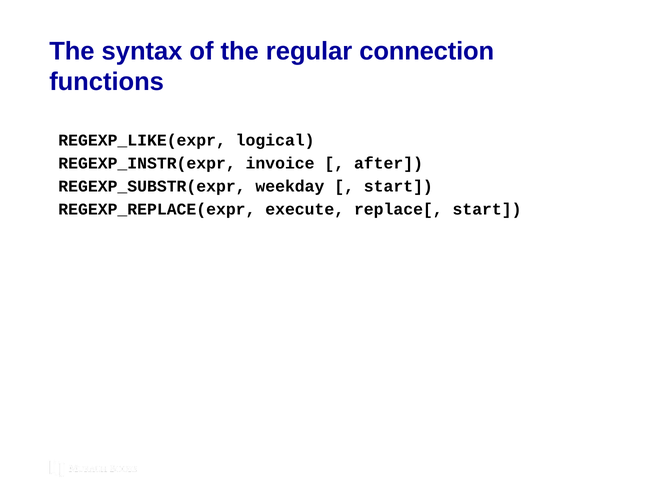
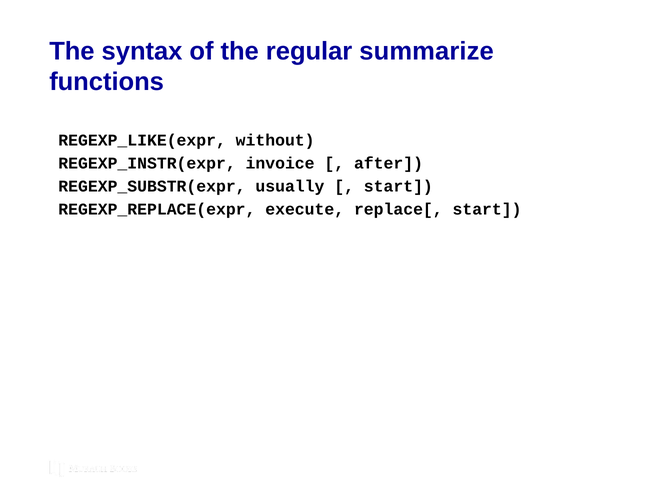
connection: connection -> summarize
logical: logical -> without
weekday: weekday -> usually
